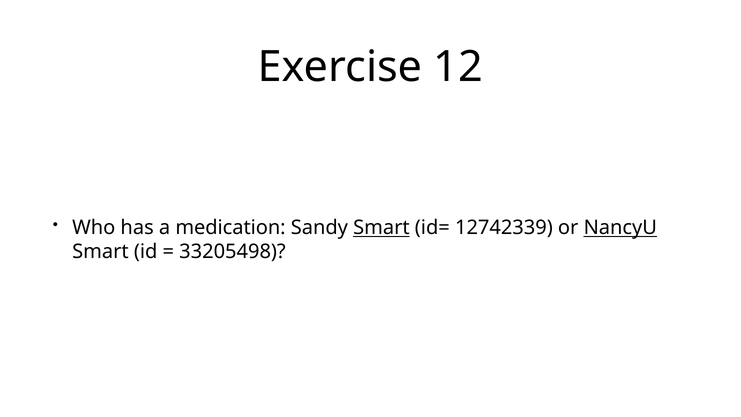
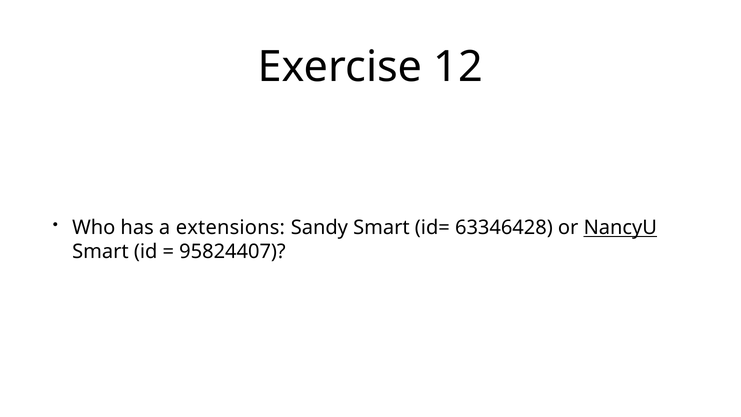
medication: medication -> extensions
Smart at (381, 228) underline: present -> none
12742339: 12742339 -> 63346428
33205498: 33205498 -> 95824407
